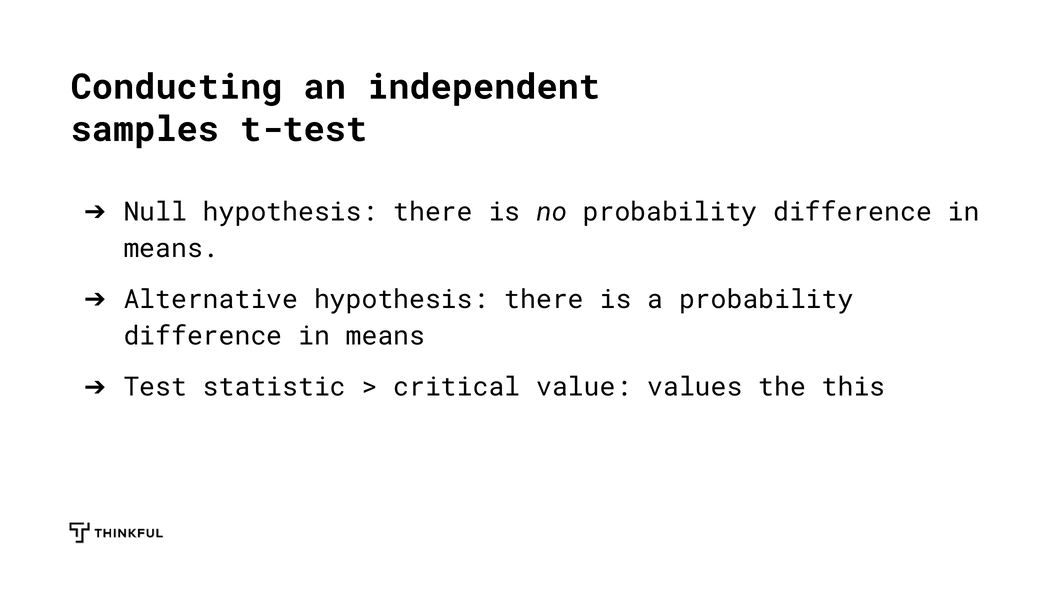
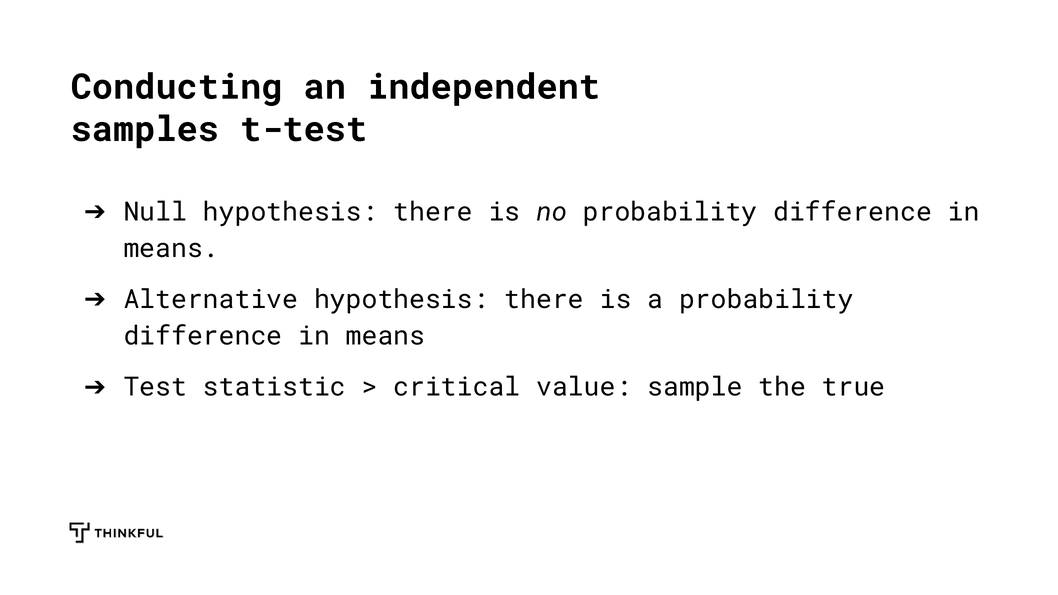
values: values -> sample
this: this -> true
